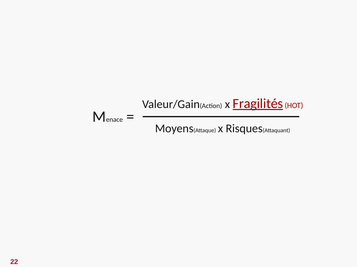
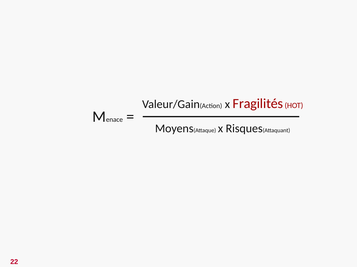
Fragilités underline: present -> none
